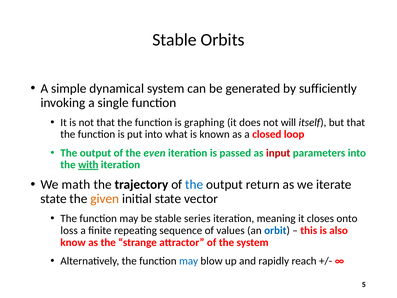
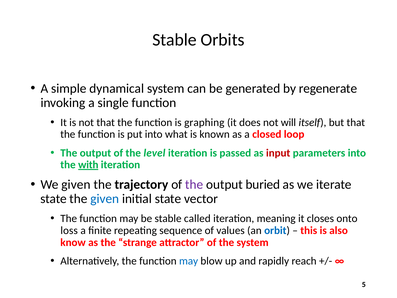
sufficiently: sufficiently -> regenerate
even: even -> level
We math: math -> given
the at (194, 184) colour: blue -> purple
return: return -> buried
given at (105, 199) colour: orange -> blue
series: series -> called
